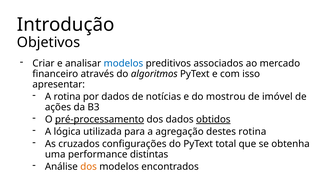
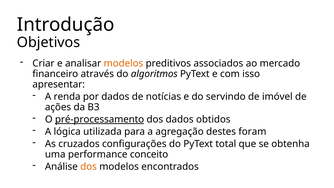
modelos at (123, 63) colour: blue -> orange
A rotina: rotina -> renda
mostrou: mostrou -> servindo
obtidos underline: present -> none
destes rotina: rotina -> foram
distintas: distintas -> conceito
